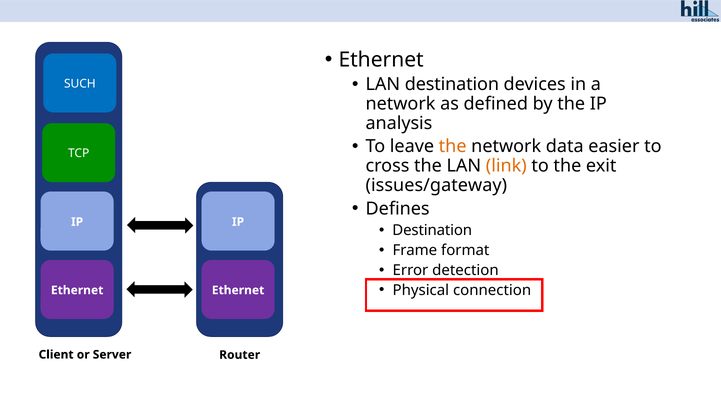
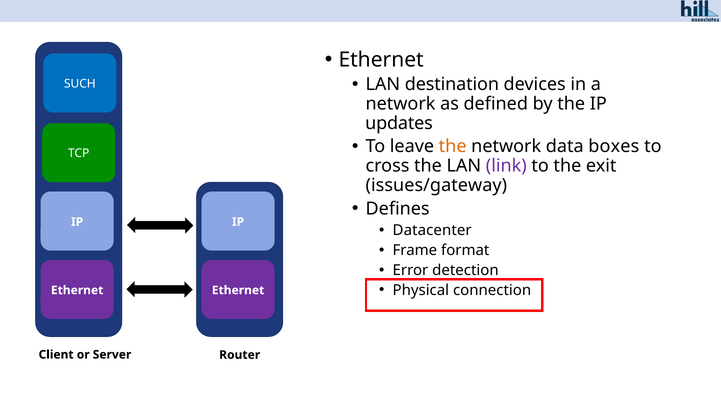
analysis: analysis -> updates
easier: easier -> boxes
link colour: orange -> purple
Destination at (432, 231): Destination -> Datacenter
